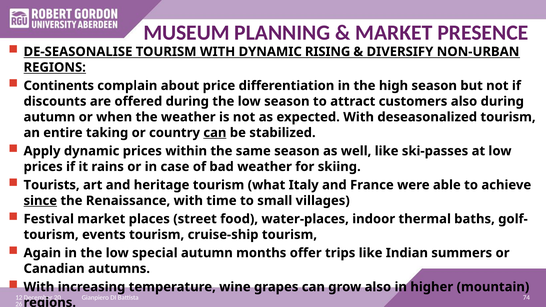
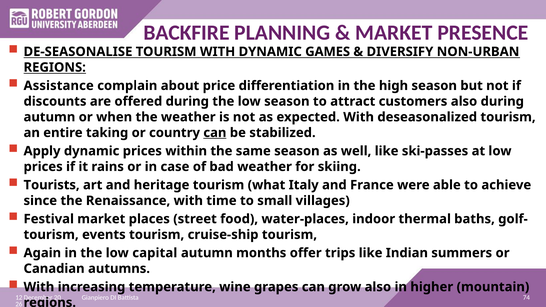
MUSEUM: MUSEUM -> BACKFIRE
RISING: RISING -> GAMES
Continents: Continents -> Assistance
since underline: present -> none
special: special -> capital
